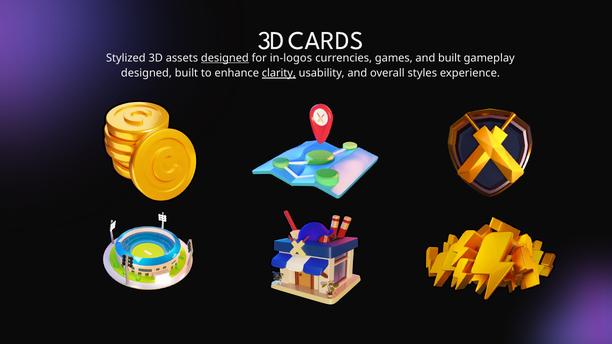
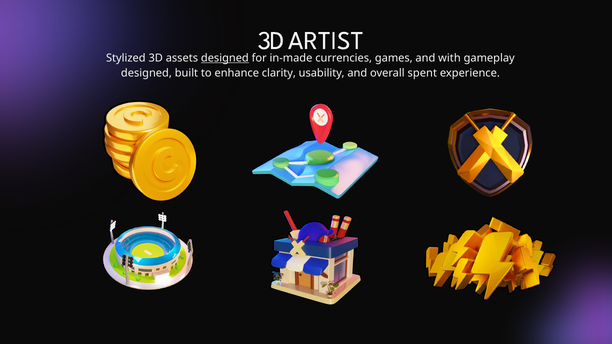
CARDS: CARDS -> ARTIST
in-logos: in-logos -> in-made
and built: built -> with
clarity underline: present -> none
styles: styles -> spent
